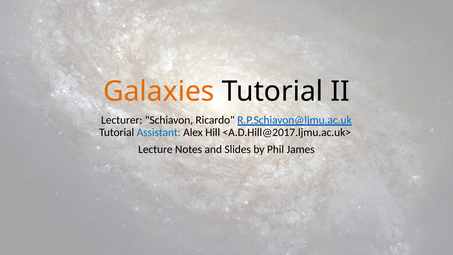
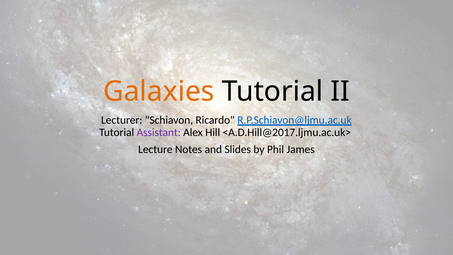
Assistant colour: blue -> purple
